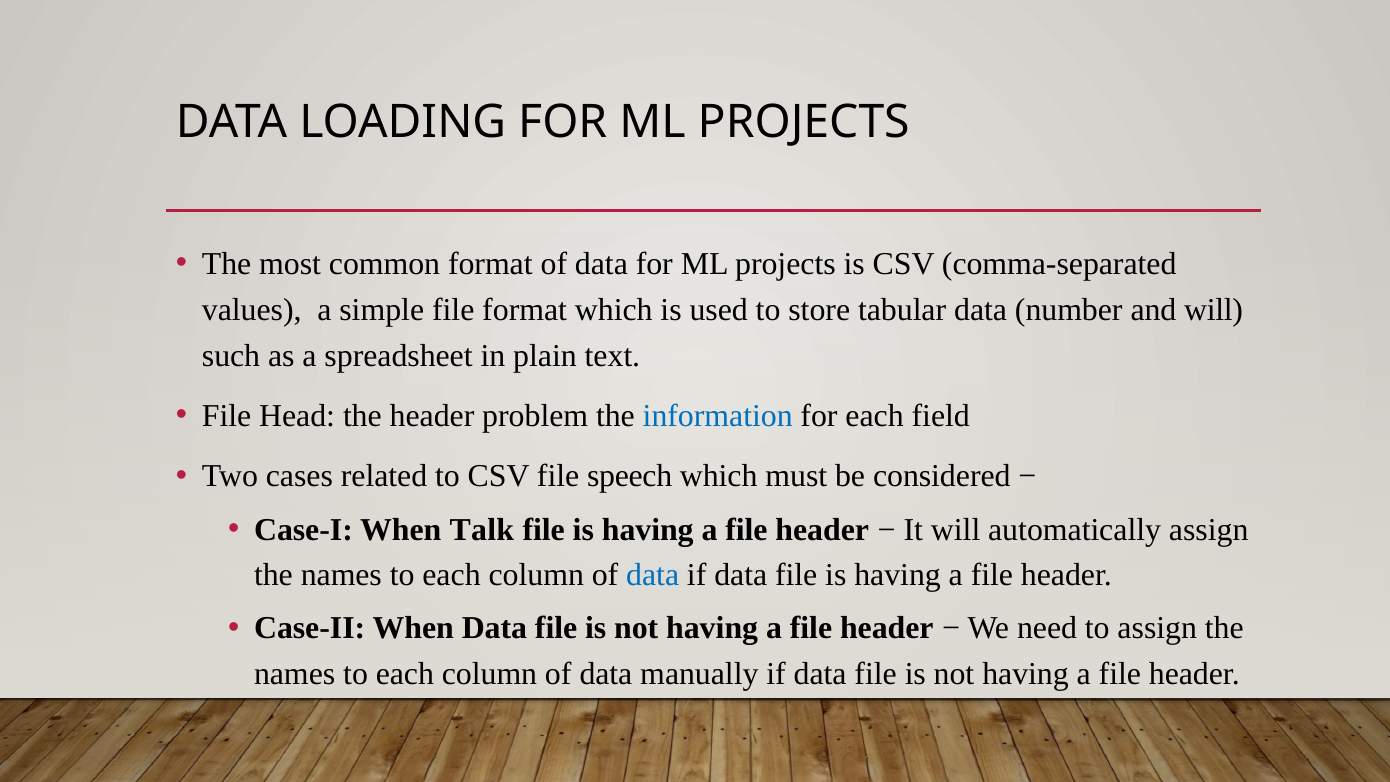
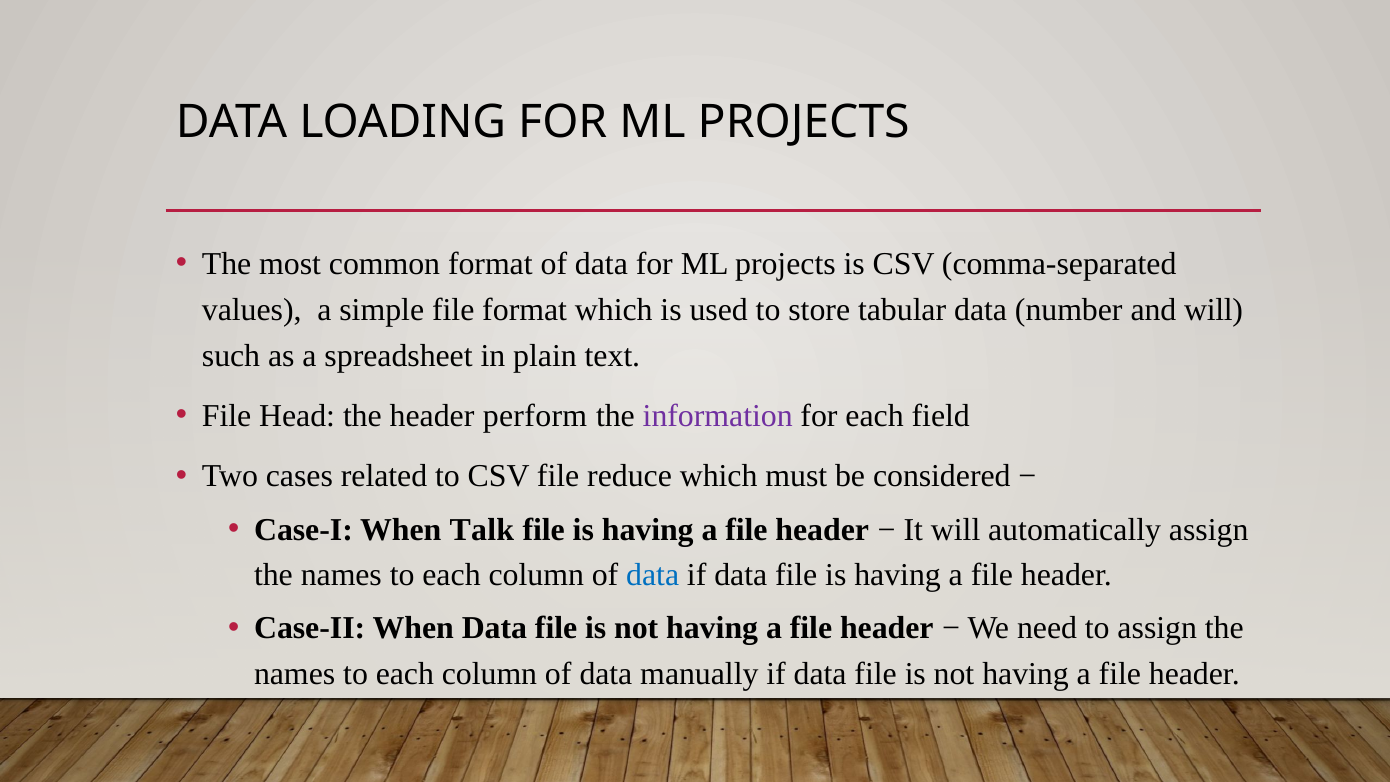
problem: problem -> perform
information colour: blue -> purple
speech: speech -> reduce
